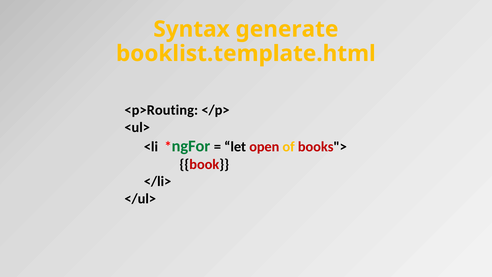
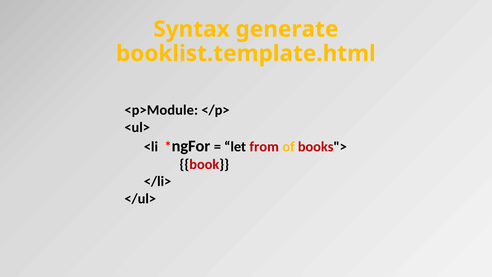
<p>Routing: <p>Routing -> <p>Module
ngFor colour: green -> black
open: open -> from
